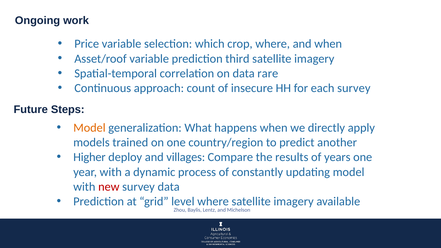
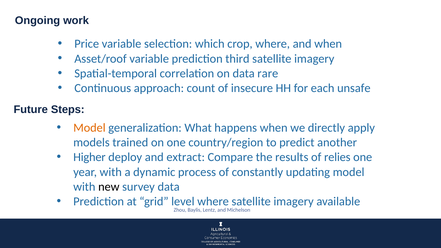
each survey: survey -> unsafe
villages: villages -> extract
years: years -> relies
new colour: red -> black
